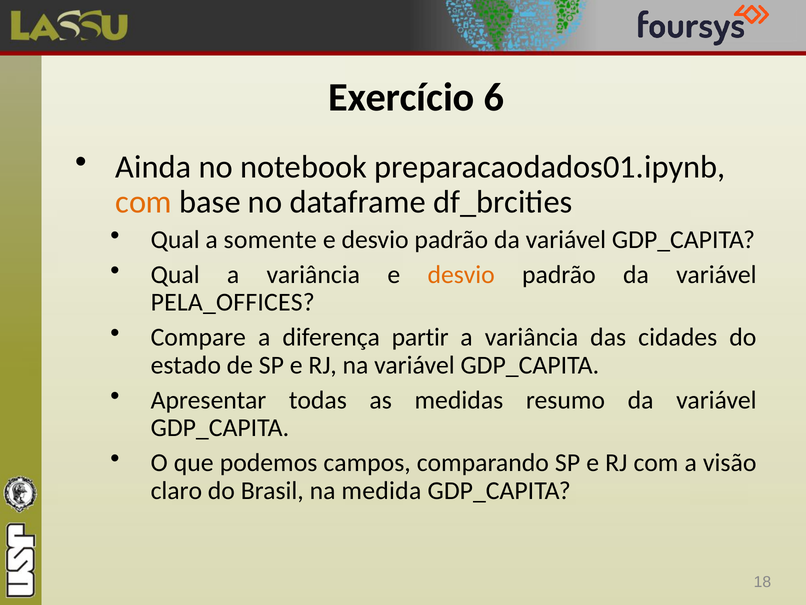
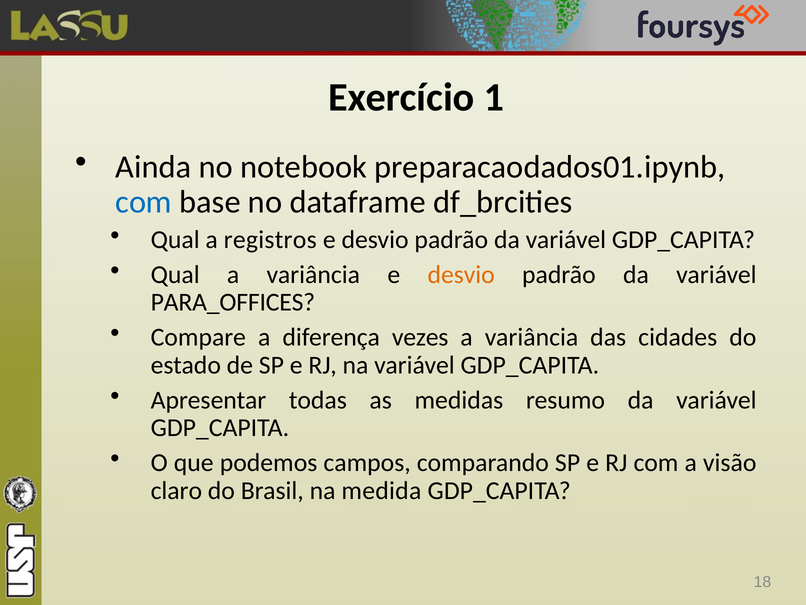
6: 6 -> 1
com at (144, 202) colour: orange -> blue
somente: somente -> registros
PELA_OFFICES: PELA_OFFICES -> PARA_OFFICES
partir: partir -> vezes
